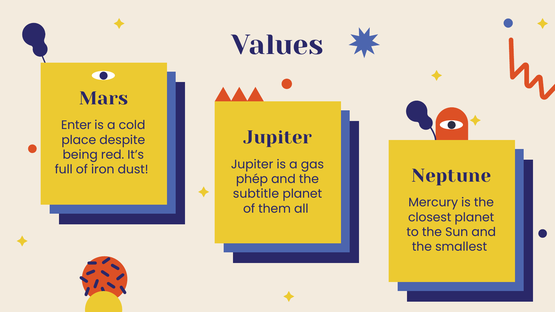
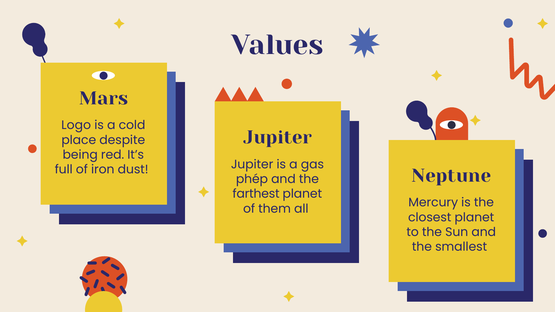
Enter: Enter -> Logo
subtitle: subtitle -> farthest
